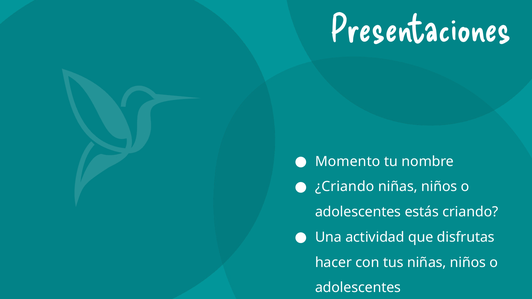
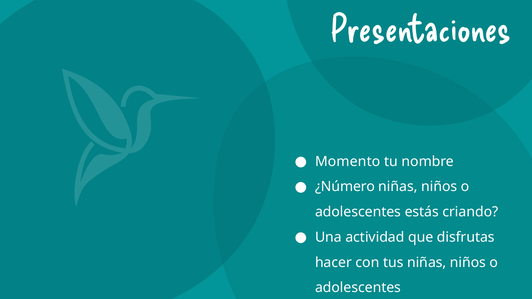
¿Criando: ¿Criando -> ¿Número
